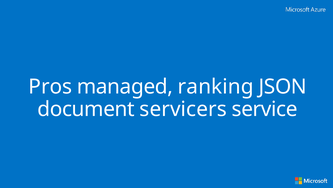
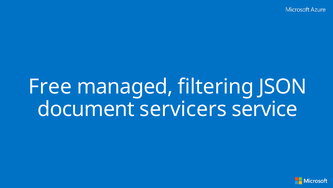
Pros: Pros -> Free
ranking: ranking -> filtering
